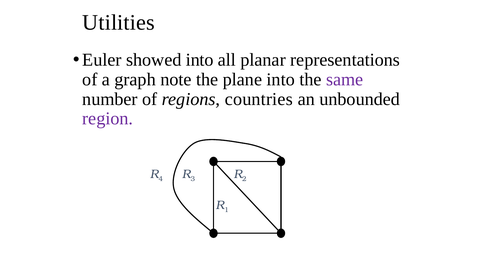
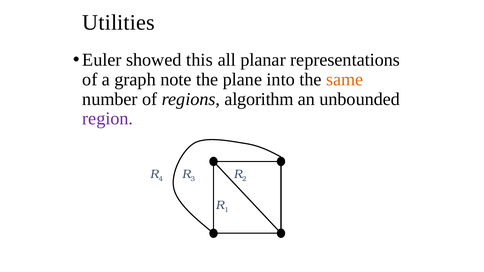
showed into: into -> this
same colour: purple -> orange
countries: countries -> algorithm
